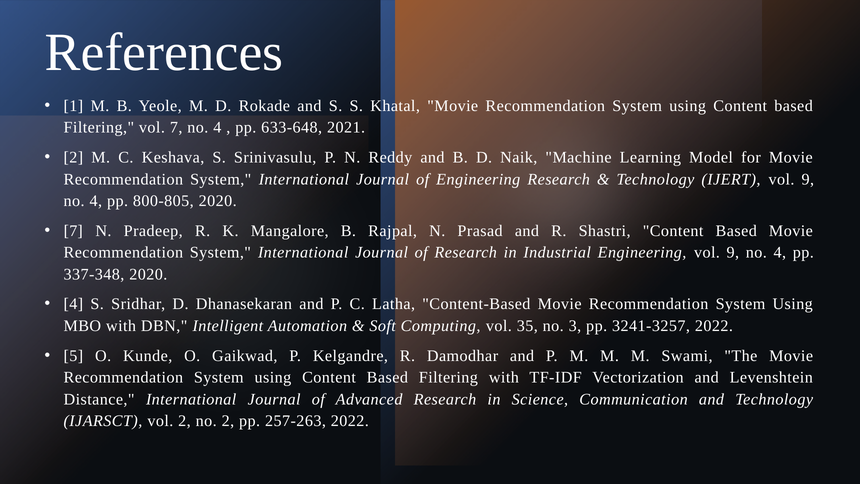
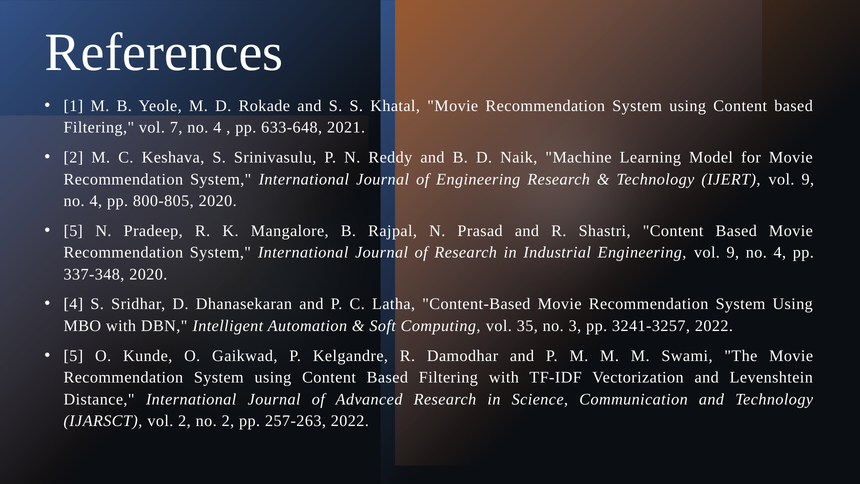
7 at (73, 231): 7 -> 5
